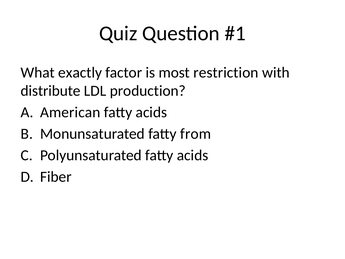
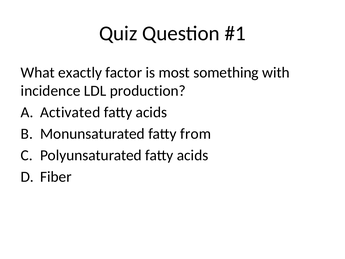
restriction: restriction -> something
distribute: distribute -> incidence
American: American -> Activated
